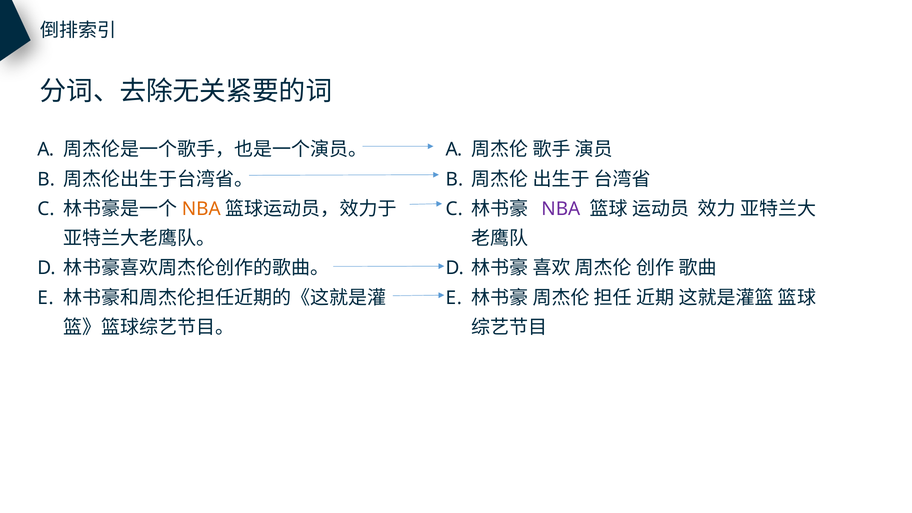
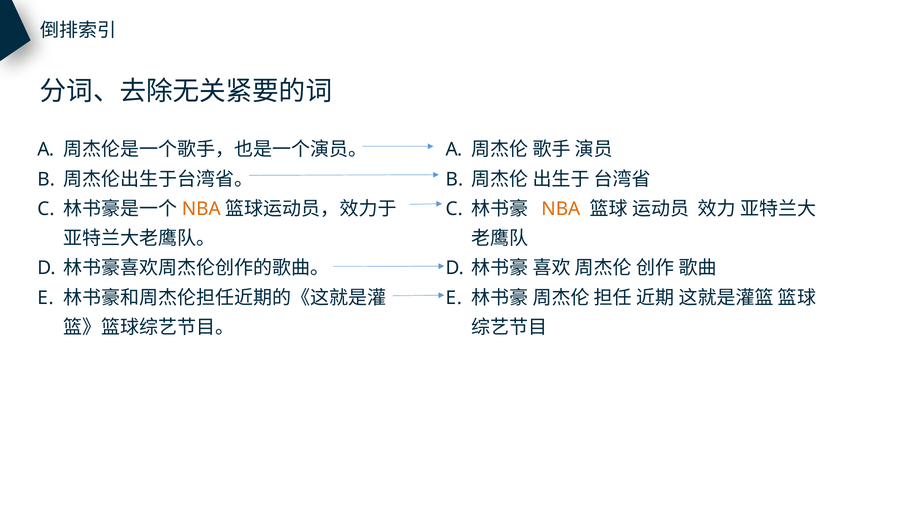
NBA at (561, 209) colour: purple -> orange
